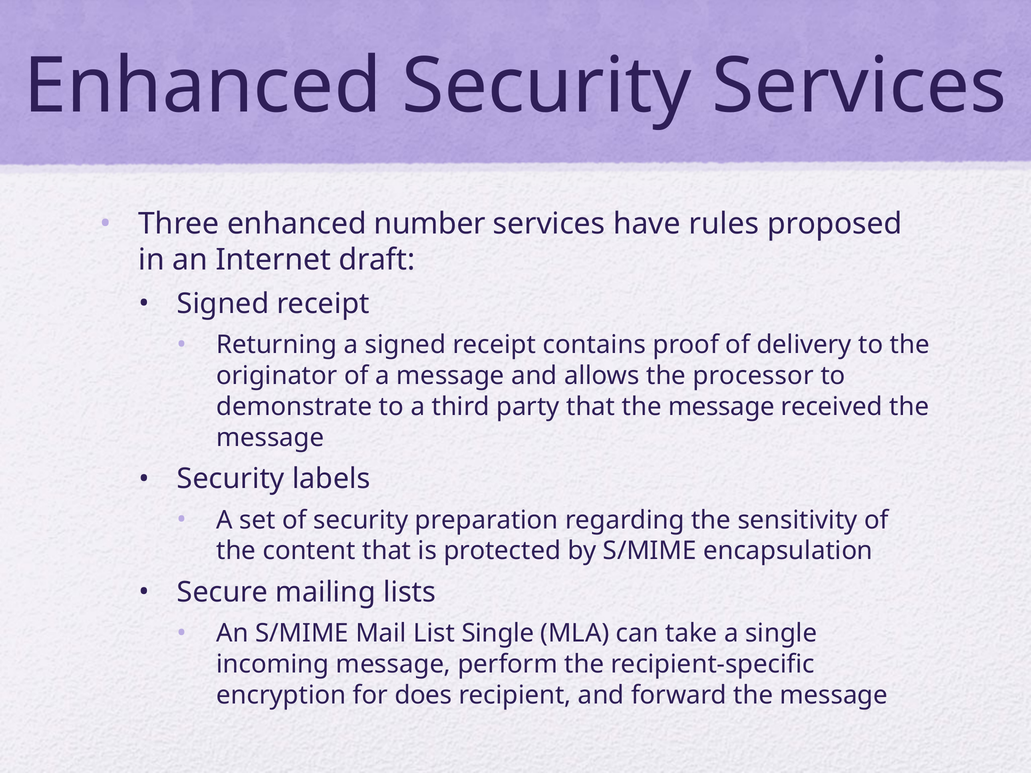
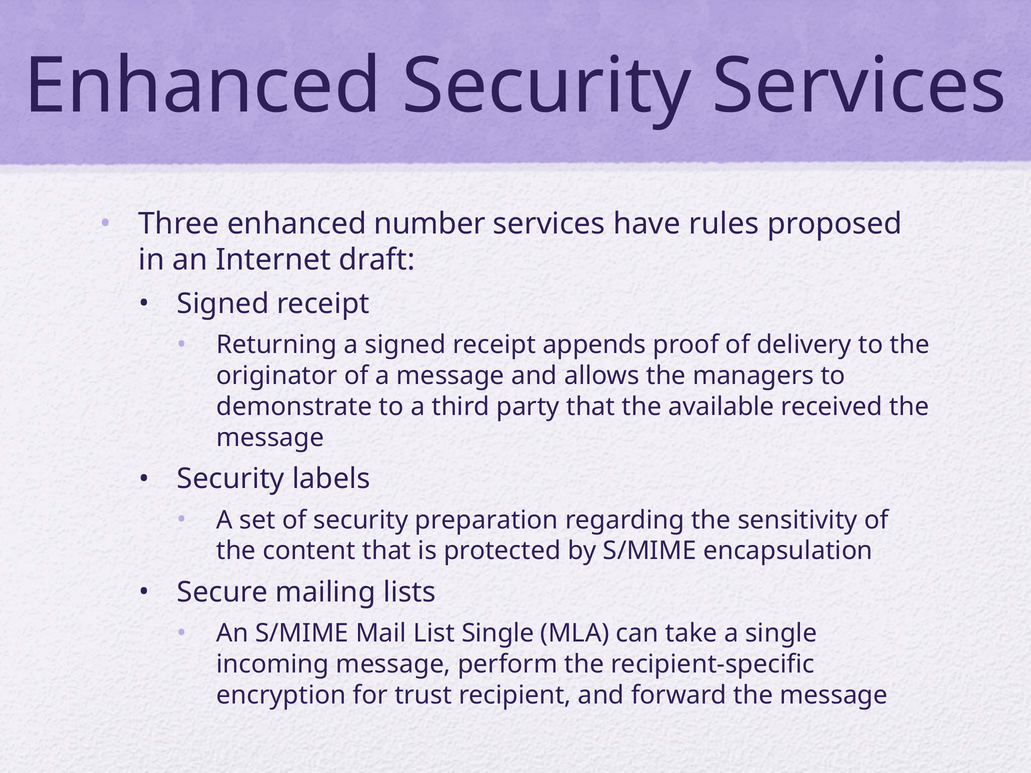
contains: contains -> appends
processor: processor -> managers
that the message: message -> available
does: does -> trust
